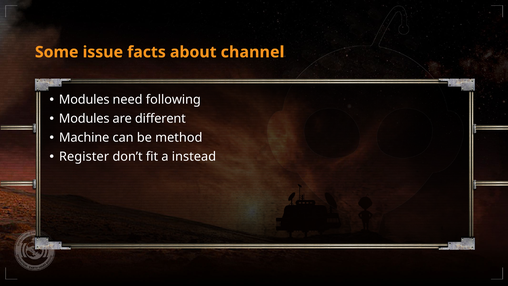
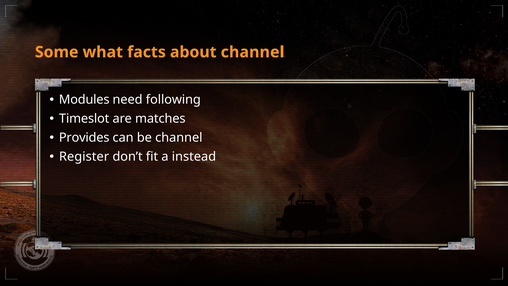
issue: issue -> what
Modules at (84, 119): Modules -> Timeslot
different: different -> matches
Machine: Machine -> Provides
be method: method -> channel
